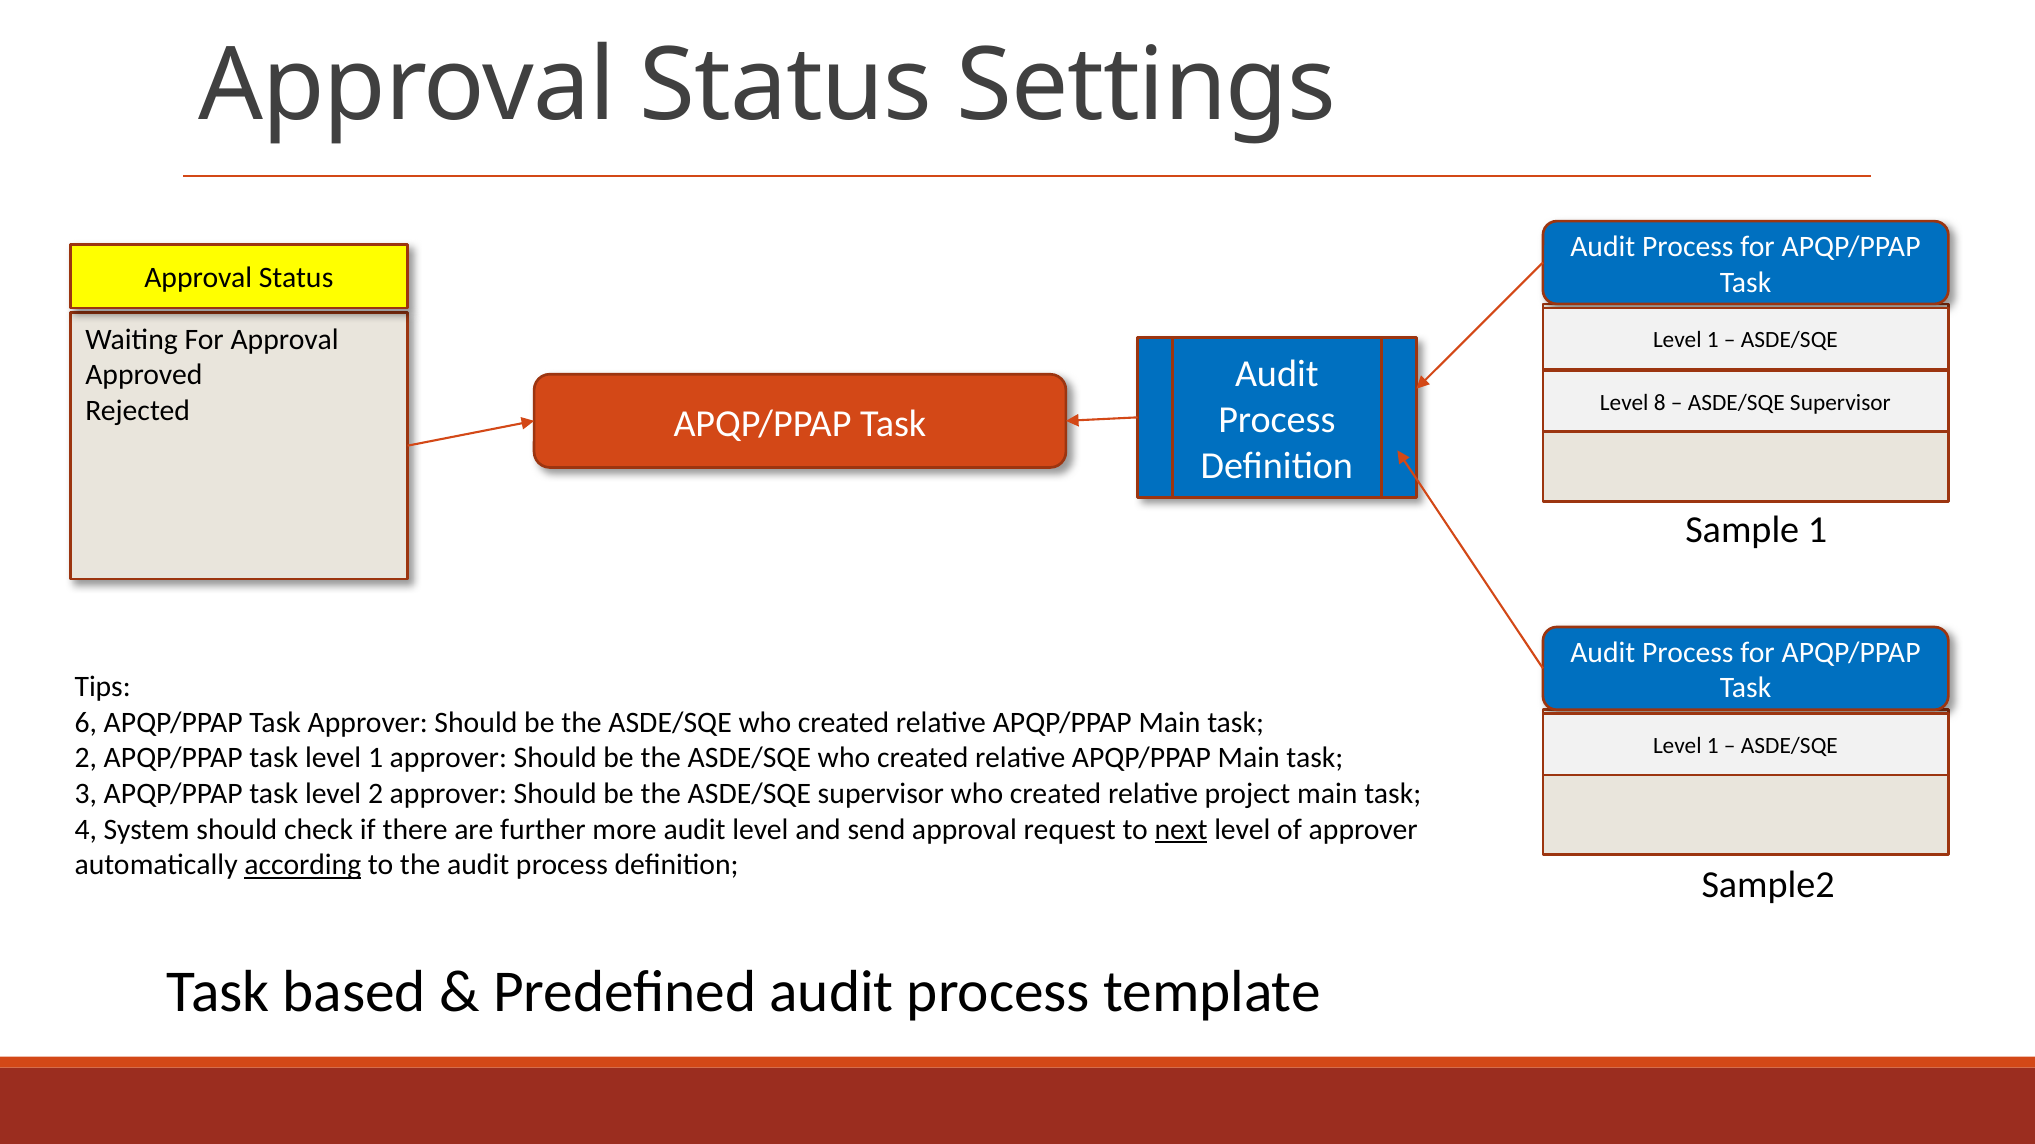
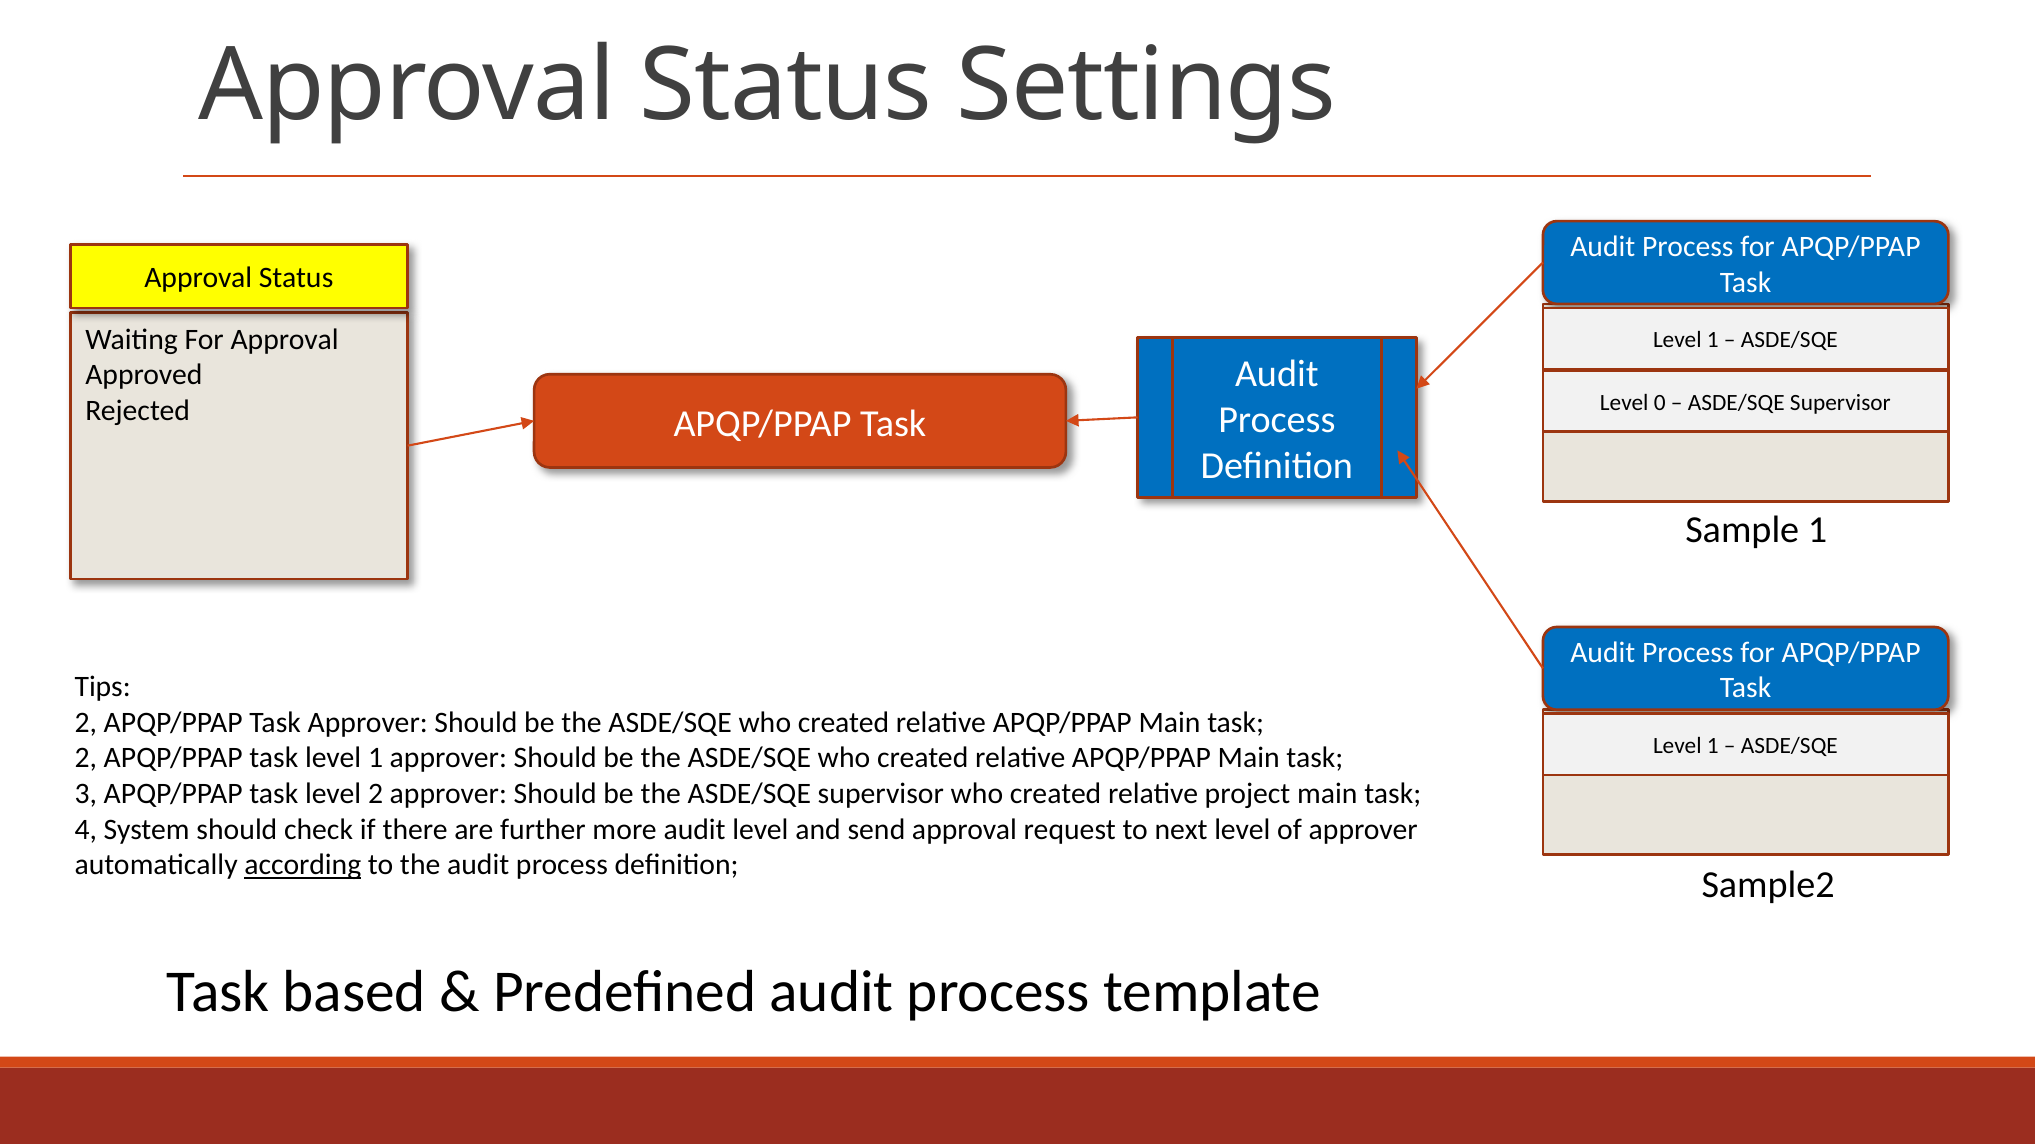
8: 8 -> 0
6 at (86, 723): 6 -> 2
next underline: present -> none
